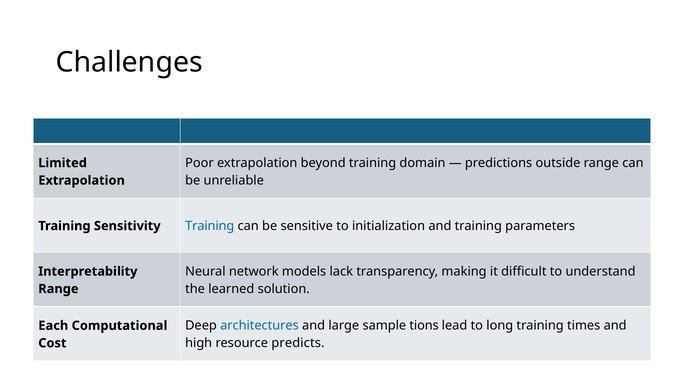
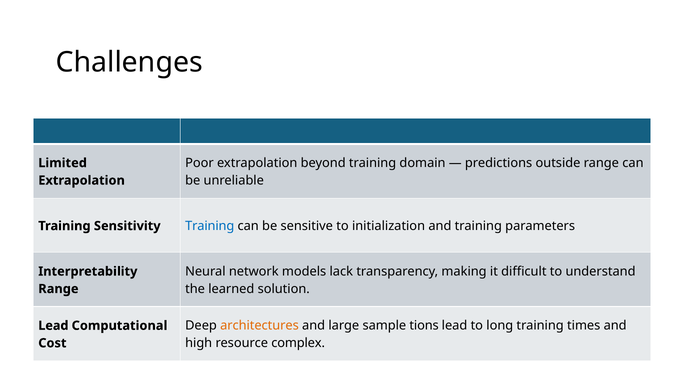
architectures colour: blue -> orange
Each at (53, 325): Each -> Lead
predicts: predicts -> complex
